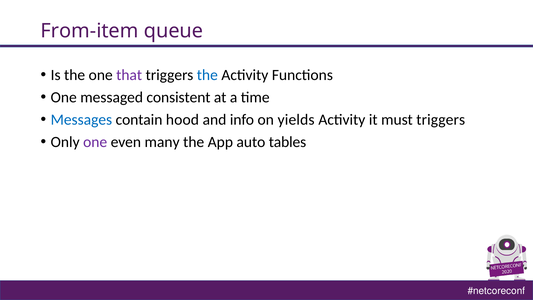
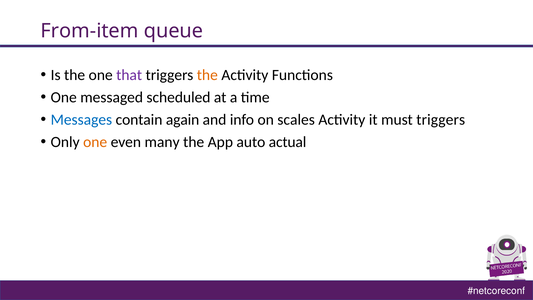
the at (207, 75) colour: blue -> orange
consistent: consistent -> scheduled
hood: hood -> again
yields: yields -> scales
one at (95, 142) colour: purple -> orange
tables: tables -> actual
